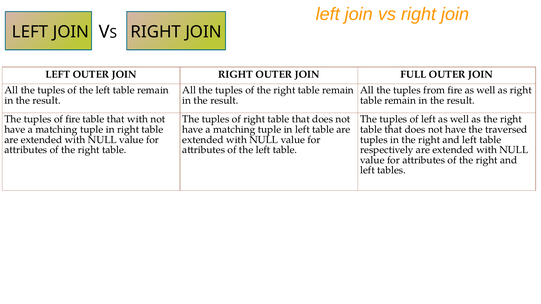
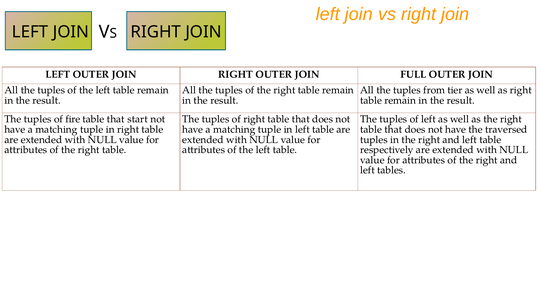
from fire: fire -> tier
that with: with -> start
